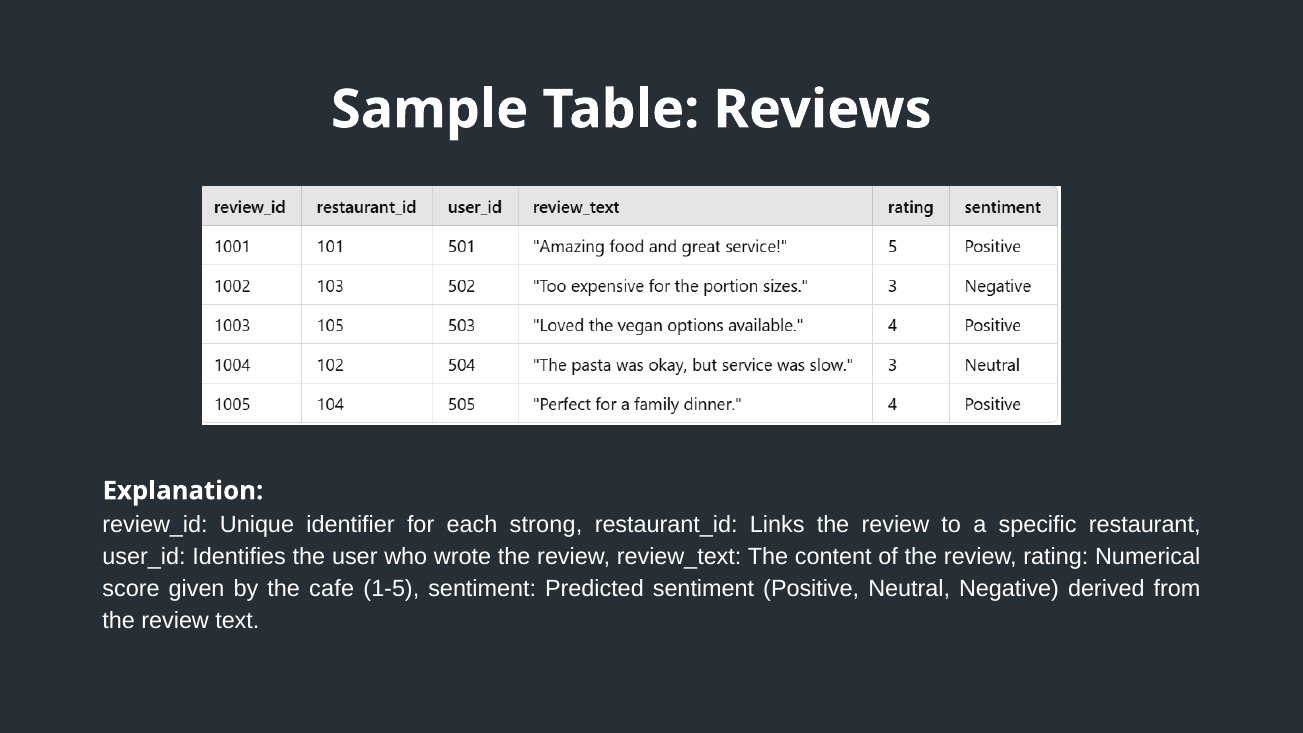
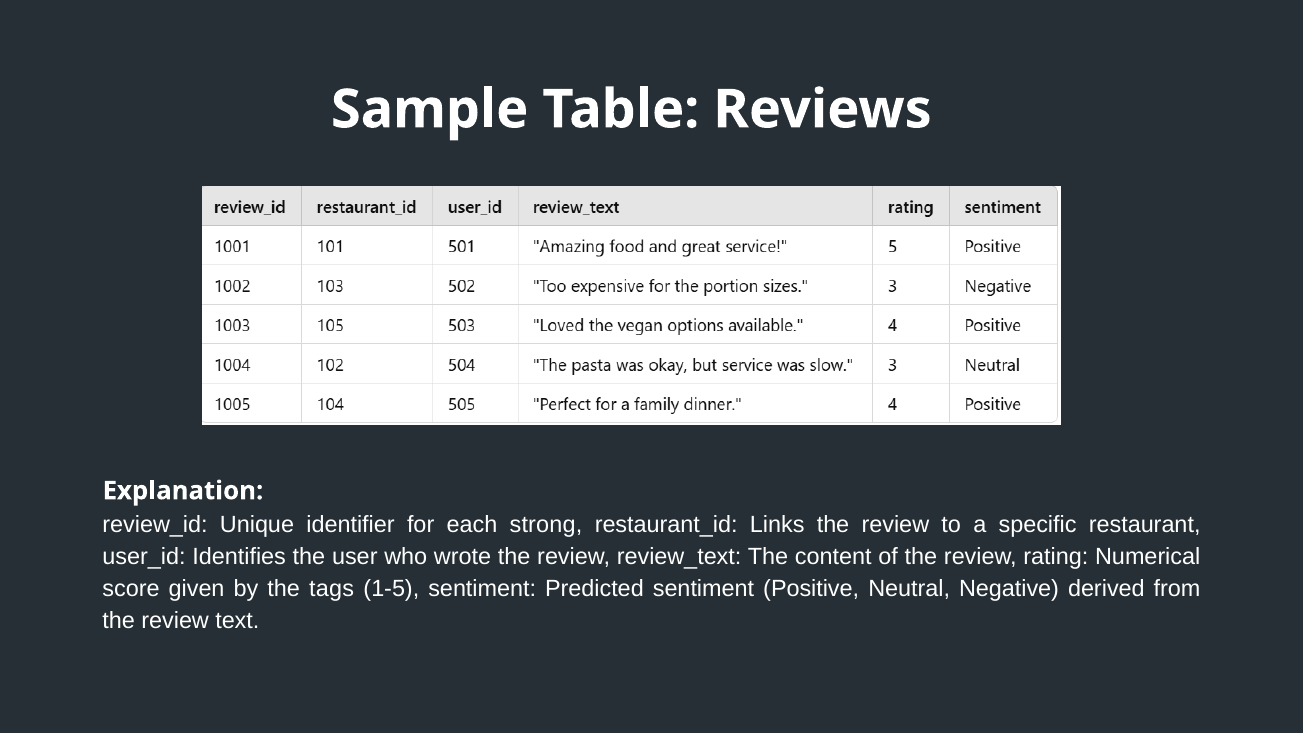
cafe: cafe -> tags
